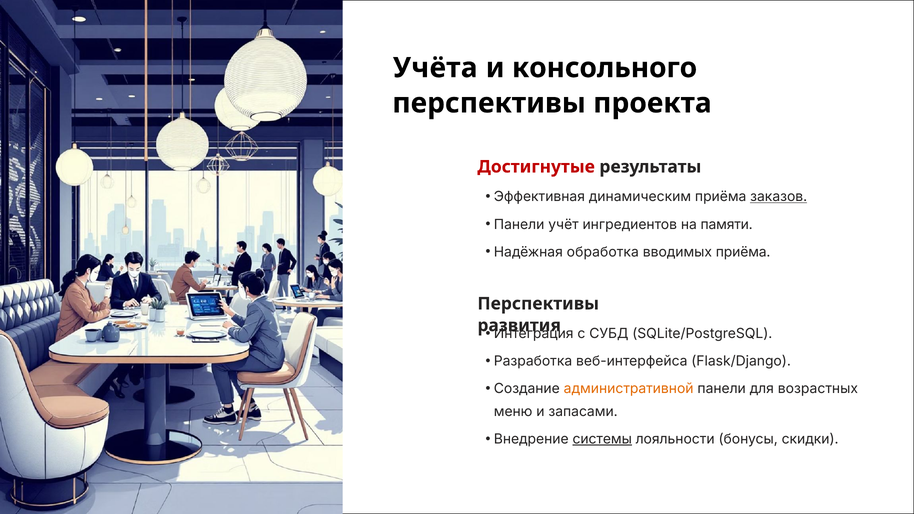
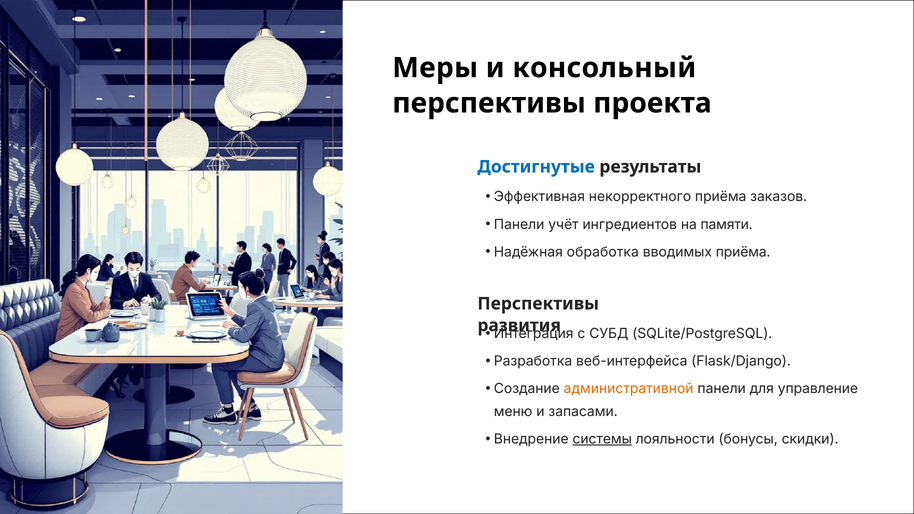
Учёта: Учёта -> Меры
консольного: консольного -> консольный
Достигнутые colour: red -> blue
динамическим: динамическим -> некорректного
заказов underline: present -> none
возрастных: возрастных -> управление
